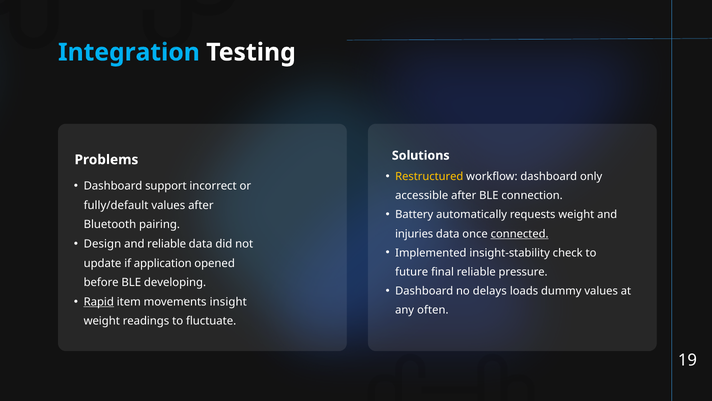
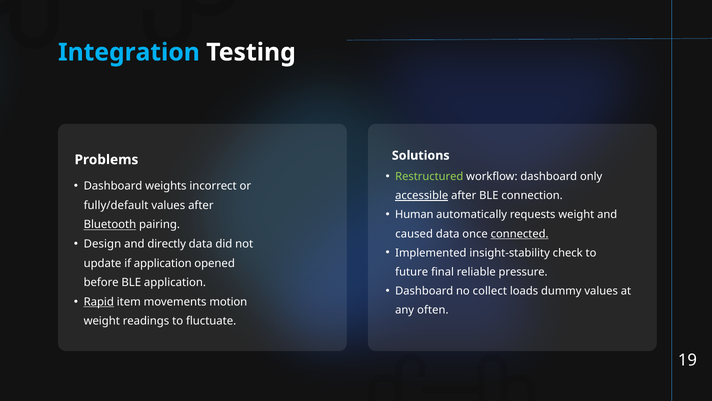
Restructured colour: yellow -> light green
support: support -> weights
accessible underline: none -> present
Battery: Battery -> Human
Bluetooth underline: none -> present
injuries: injuries -> caused
and reliable: reliable -> directly
BLE developing: developing -> application
delays: delays -> collect
insight: insight -> motion
